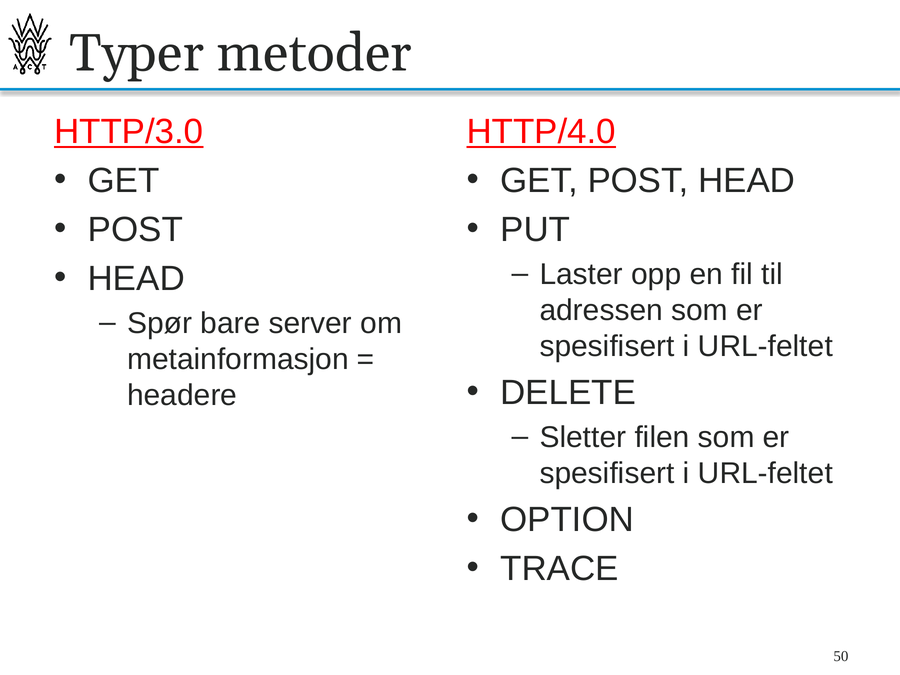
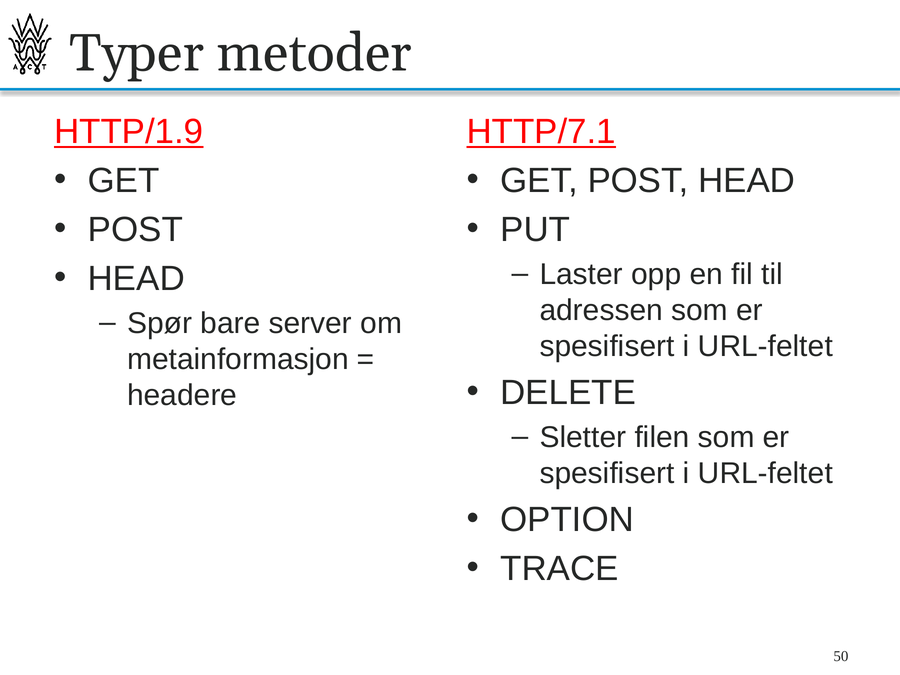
HTTP/3.0: HTTP/3.0 -> HTTP/1.9
HTTP/4.0: HTTP/4.0 -> HTTP/7.1
